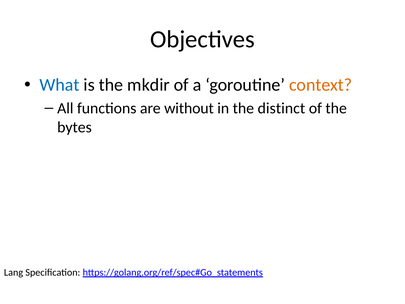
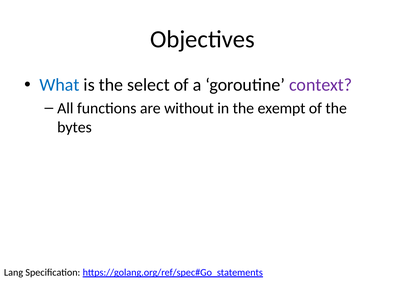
mkdir: mkdir -> select
context colour: orange -> purple
distinct: distinct -> exempt
